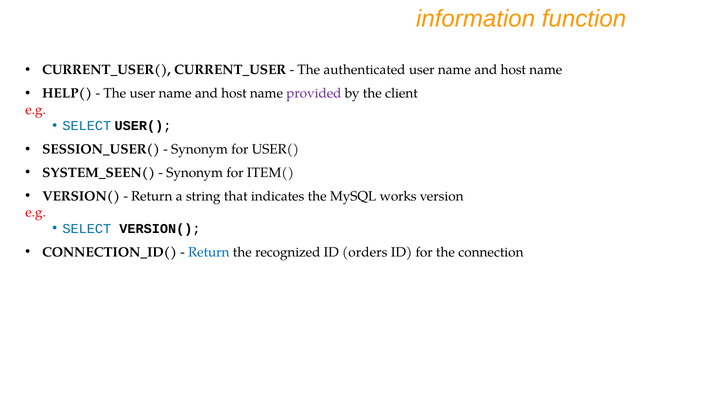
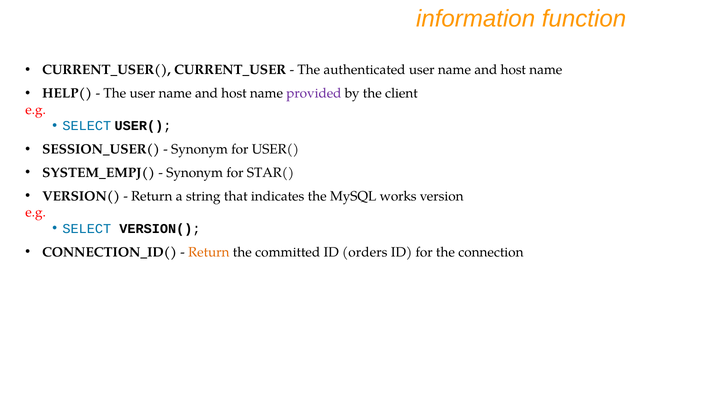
SYSTEM_SEEN(: SYSTEM_SEEN( -> SYSTEM_EMPJ(
ITEM(: ITEM( -> STAR(
Return at (209, 252) colour: blue -> orange
recognized: recognized -> committed
